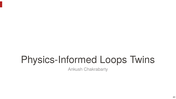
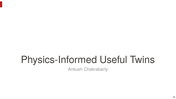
Loops: Loops -> Useful
